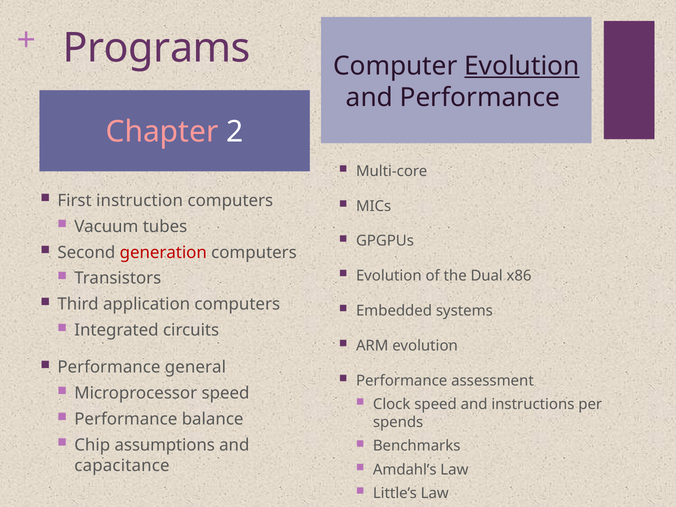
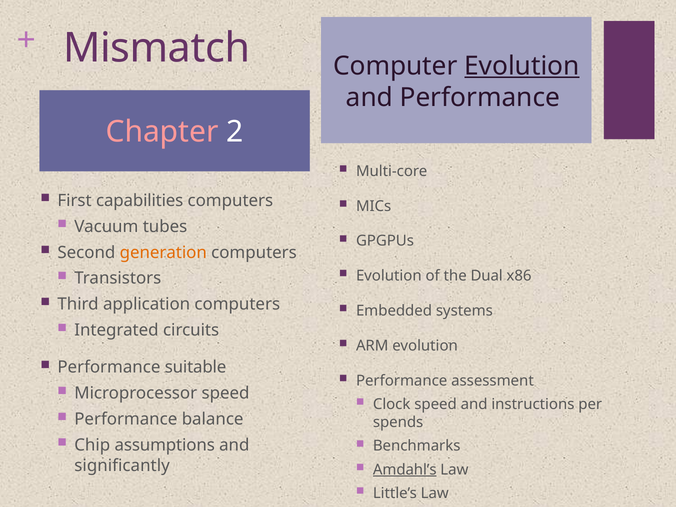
Programs: Programs -> Mismatch
instruction: instruction -> capabilities
generation colour: red -> orange
general: general -> suitable
capacitance: capacitance -> significantly
Amdahl’s underline: none -> present
